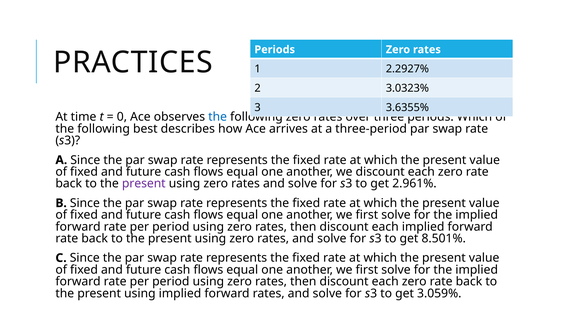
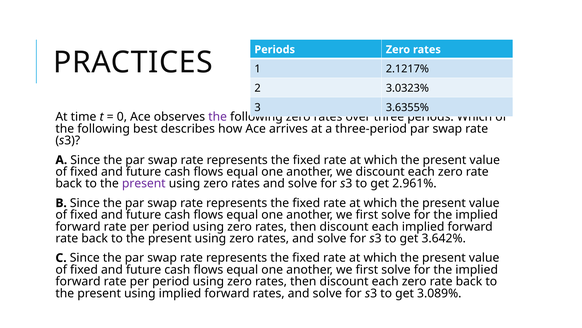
2.2927%: 2.2927% -> 2.1217%
the at (218, 117) colour: blue -> purple
8.501%: 8.501% -> 3.642%
3.059%: 3.059% -> 3.089%
